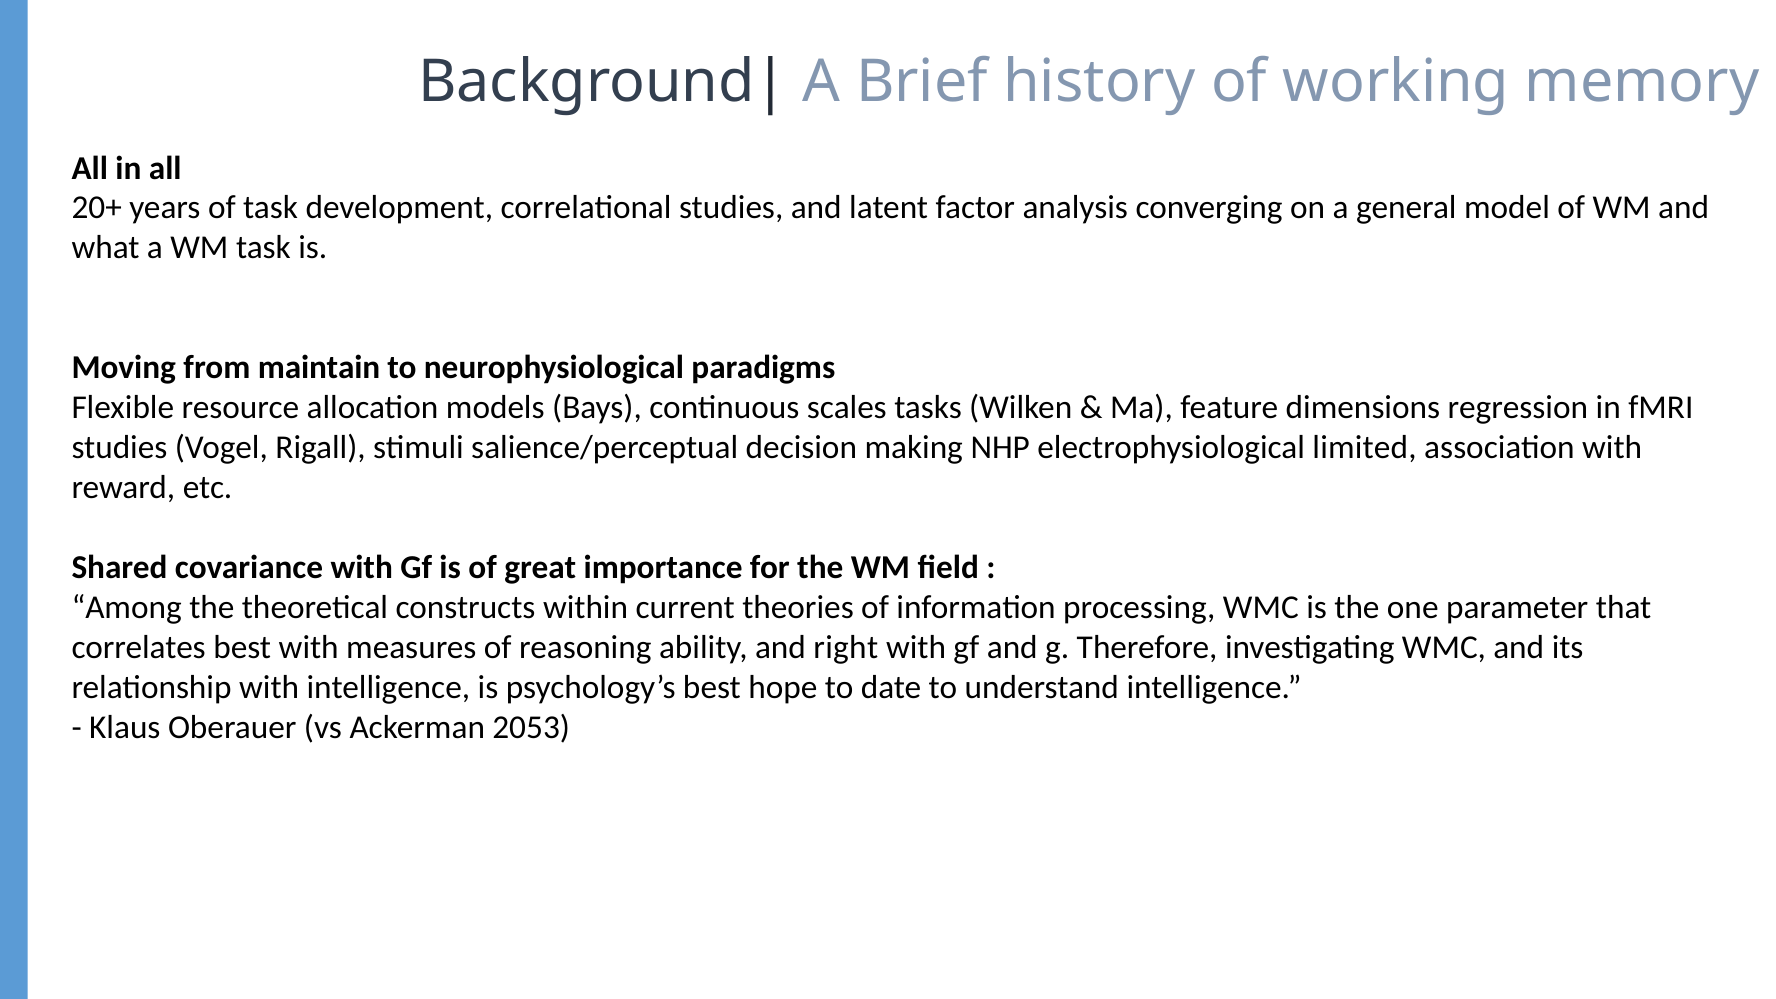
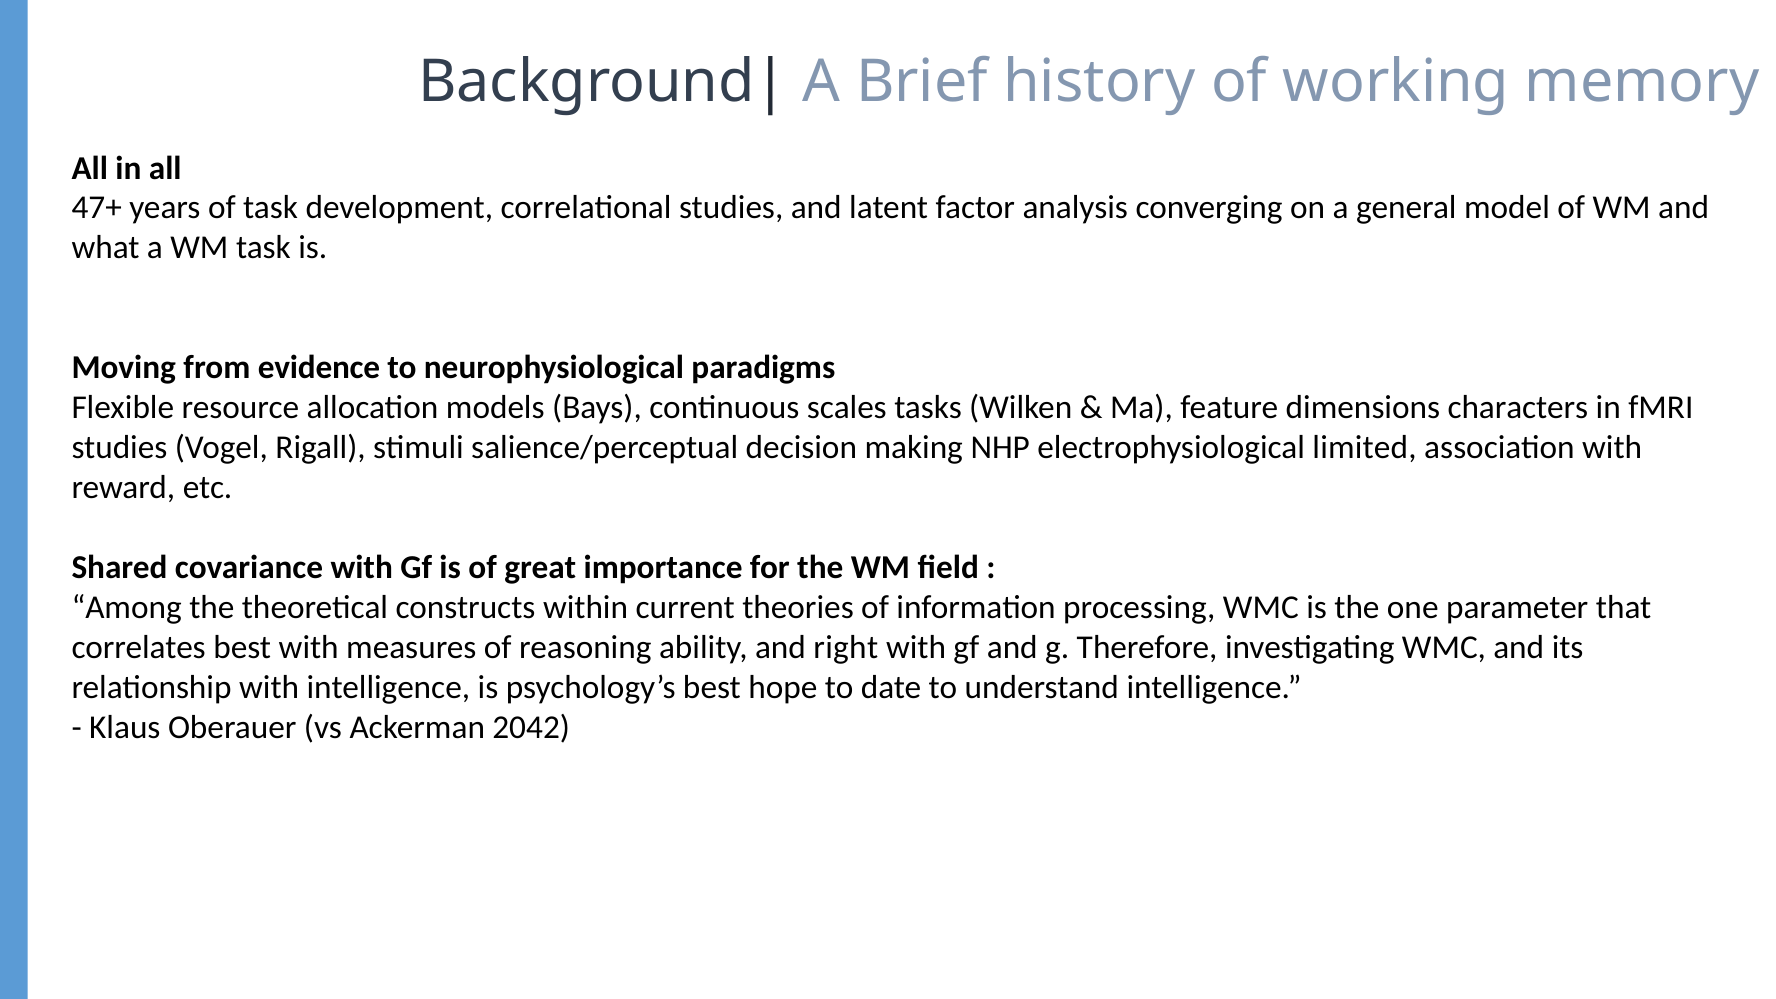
20+: 20+ -> 47+
maintain: maintain -> evidence
regression: regression -> characters
2053: 2053 -> 2042
